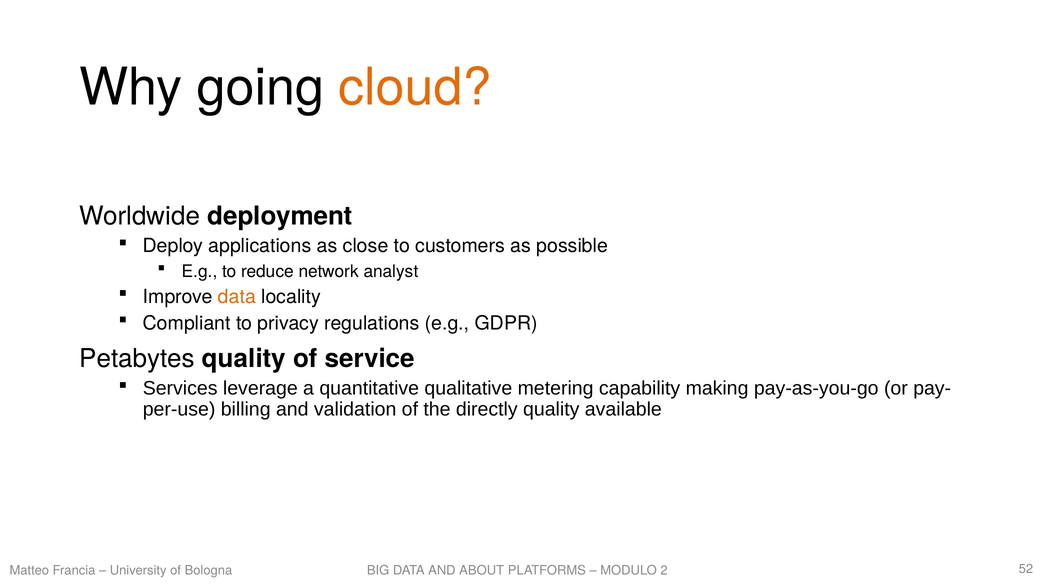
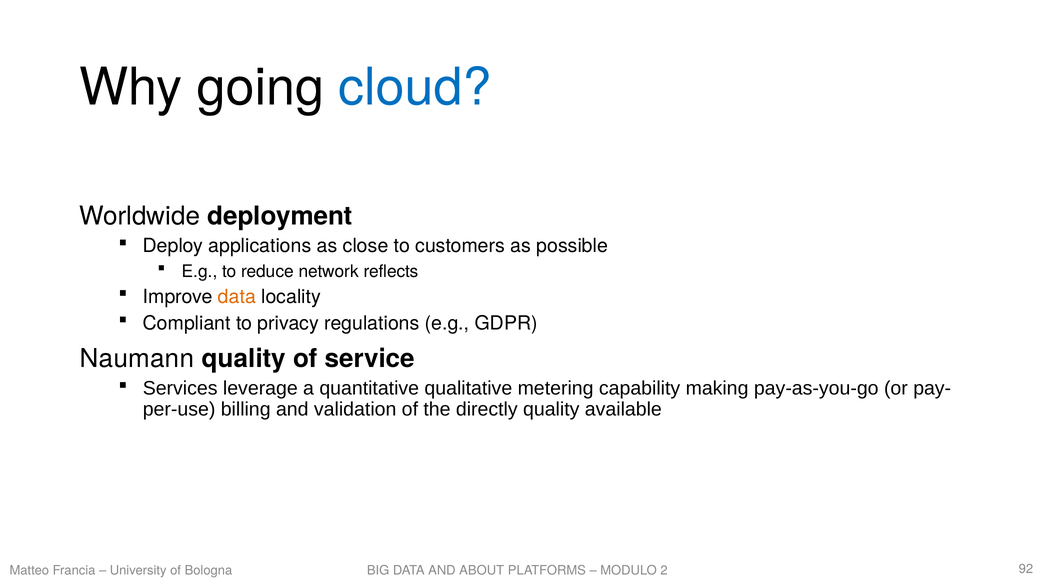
cloud colour: orange -> blue
analyst: analyst -> reflects
Petabytes: Petabytes -> Naumann
52: 52 -> 92
